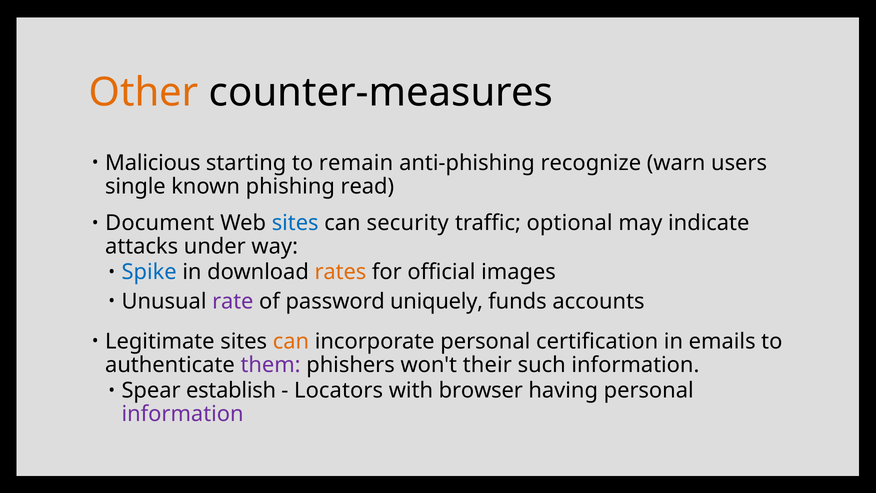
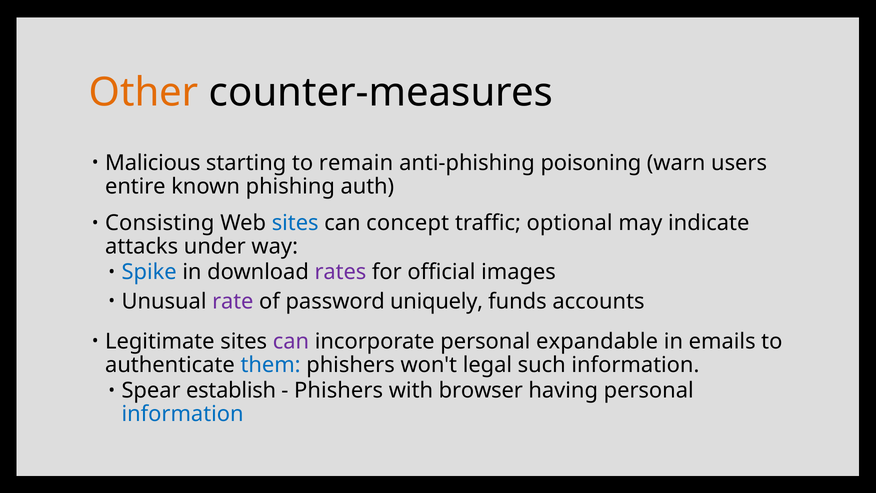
recognize: recognize -> poisoning
single: single -> entire
read: read -> auth
Document: Document -> Consisting
security: security -> concept
rates colour: orange -> purple
can at (291, 341) colour: orange -> purple
certification: certification -> expandable
them colour: purple -> blue
their: their -> legal
Locators at (339, 390): Locators -> Phishers
information at (183, 414) colour: purple -> blue
